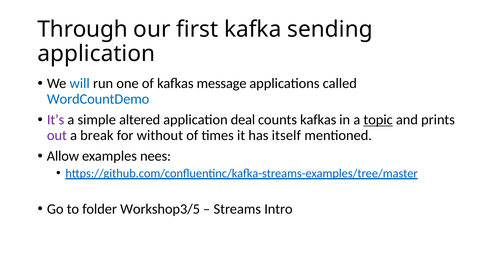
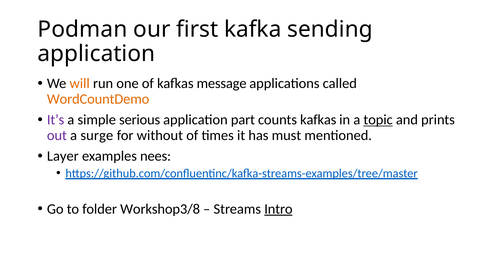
Through: Through -> Podman
will colour: blue -> orange
WordCountDemo colour: blue -> orange
altered: altered -> serious
deal: deal -> part
break: break -> surge
itself: itself -> must
Allow: Allow -> Layer
Workshop3/5: Workshop3/5 -> Workshop3/8
Intro underline: none -> present
